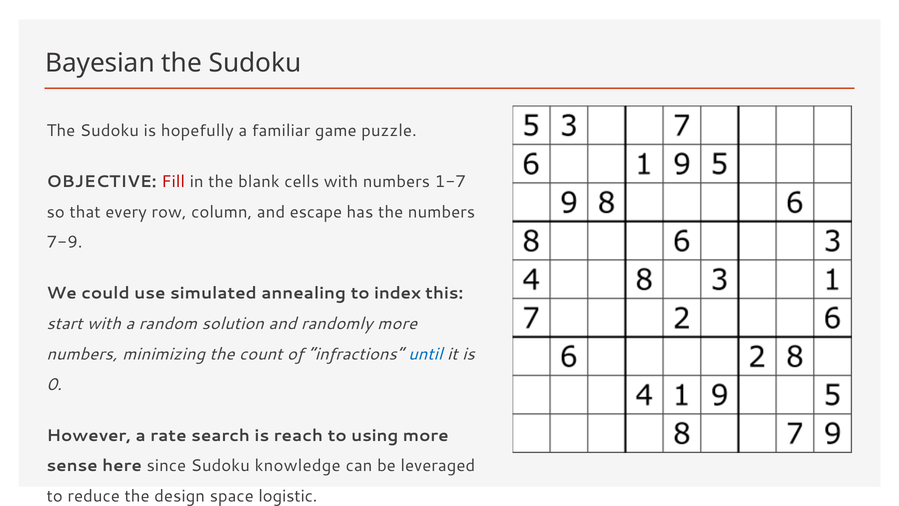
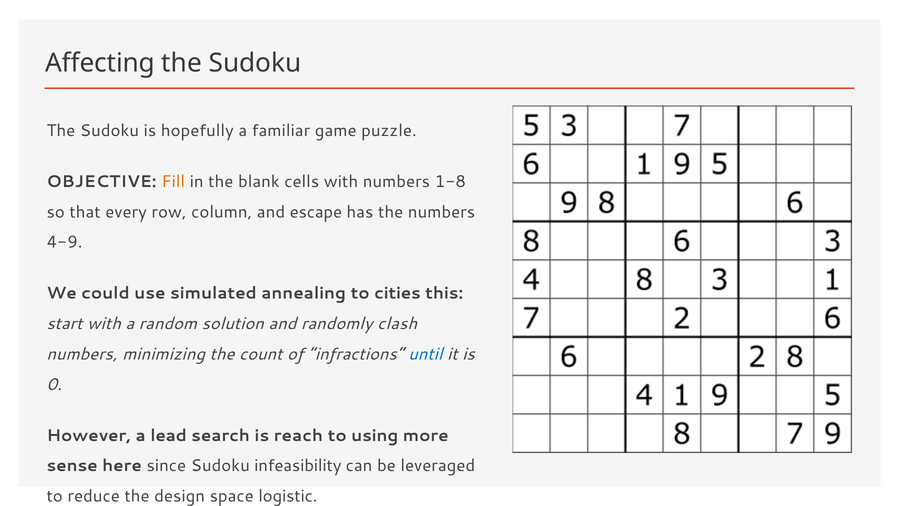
Bayesian: Bayesian -> Affecting
Fill colour: red -> orange
1-7: 1-7 -> 1-8
7-9: 7-9 -> 4-9
index: index -> cities
randomly more: more -> clash
rate: rate -> lead
knowledge: knowledge -> infeasibility
